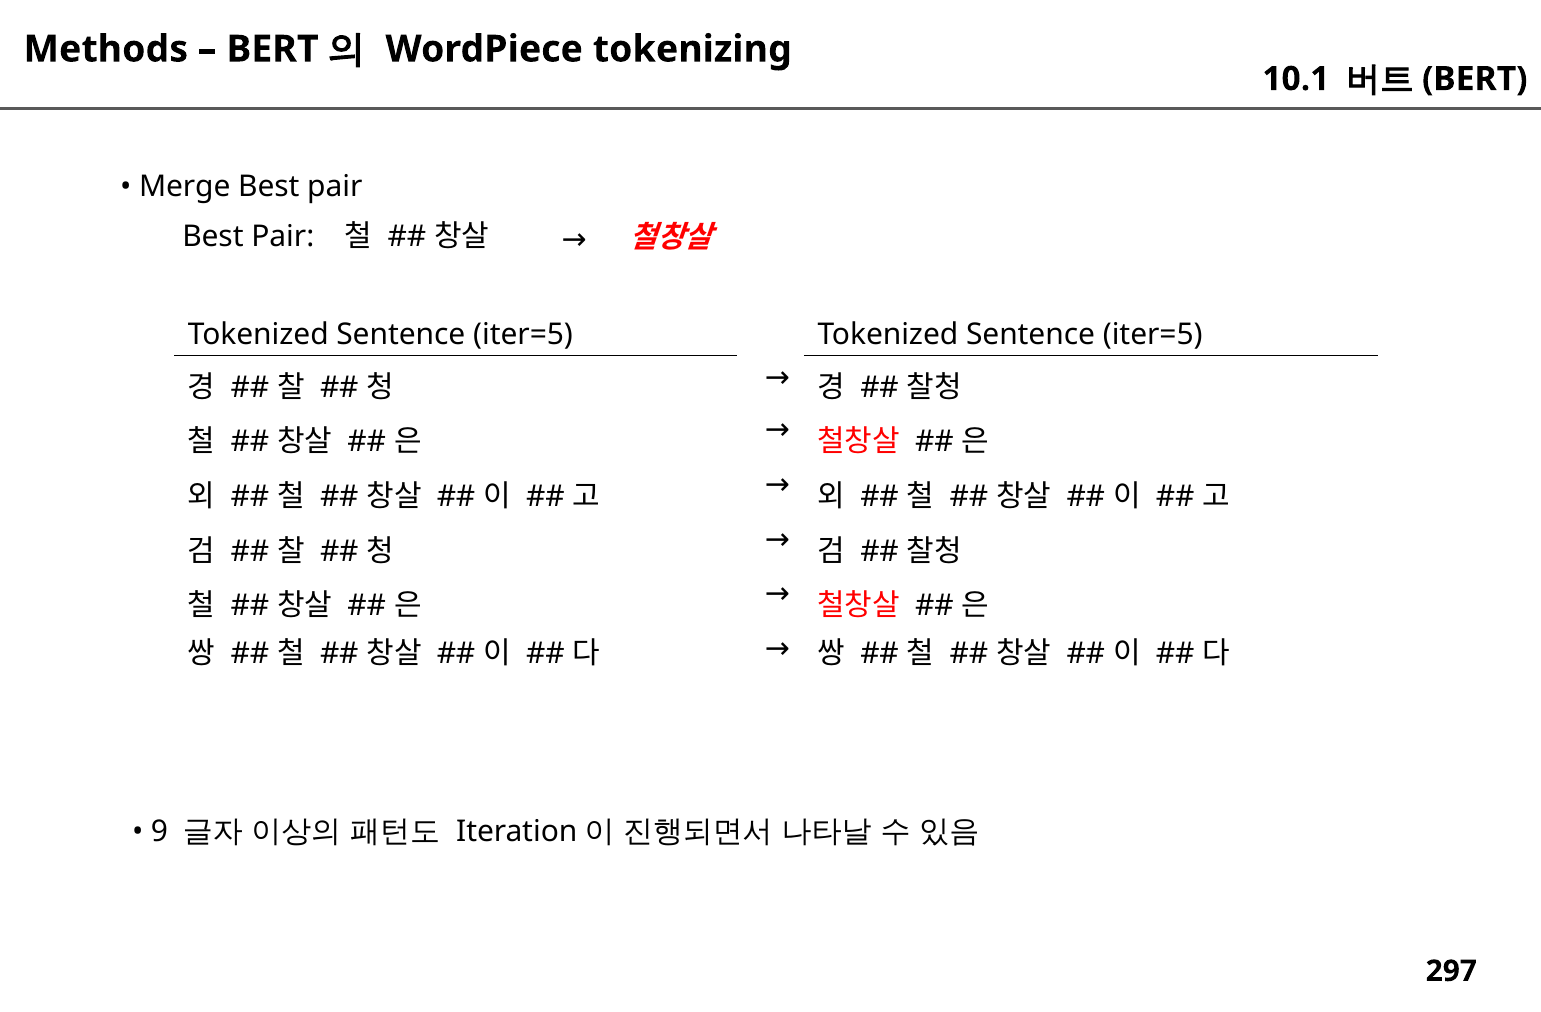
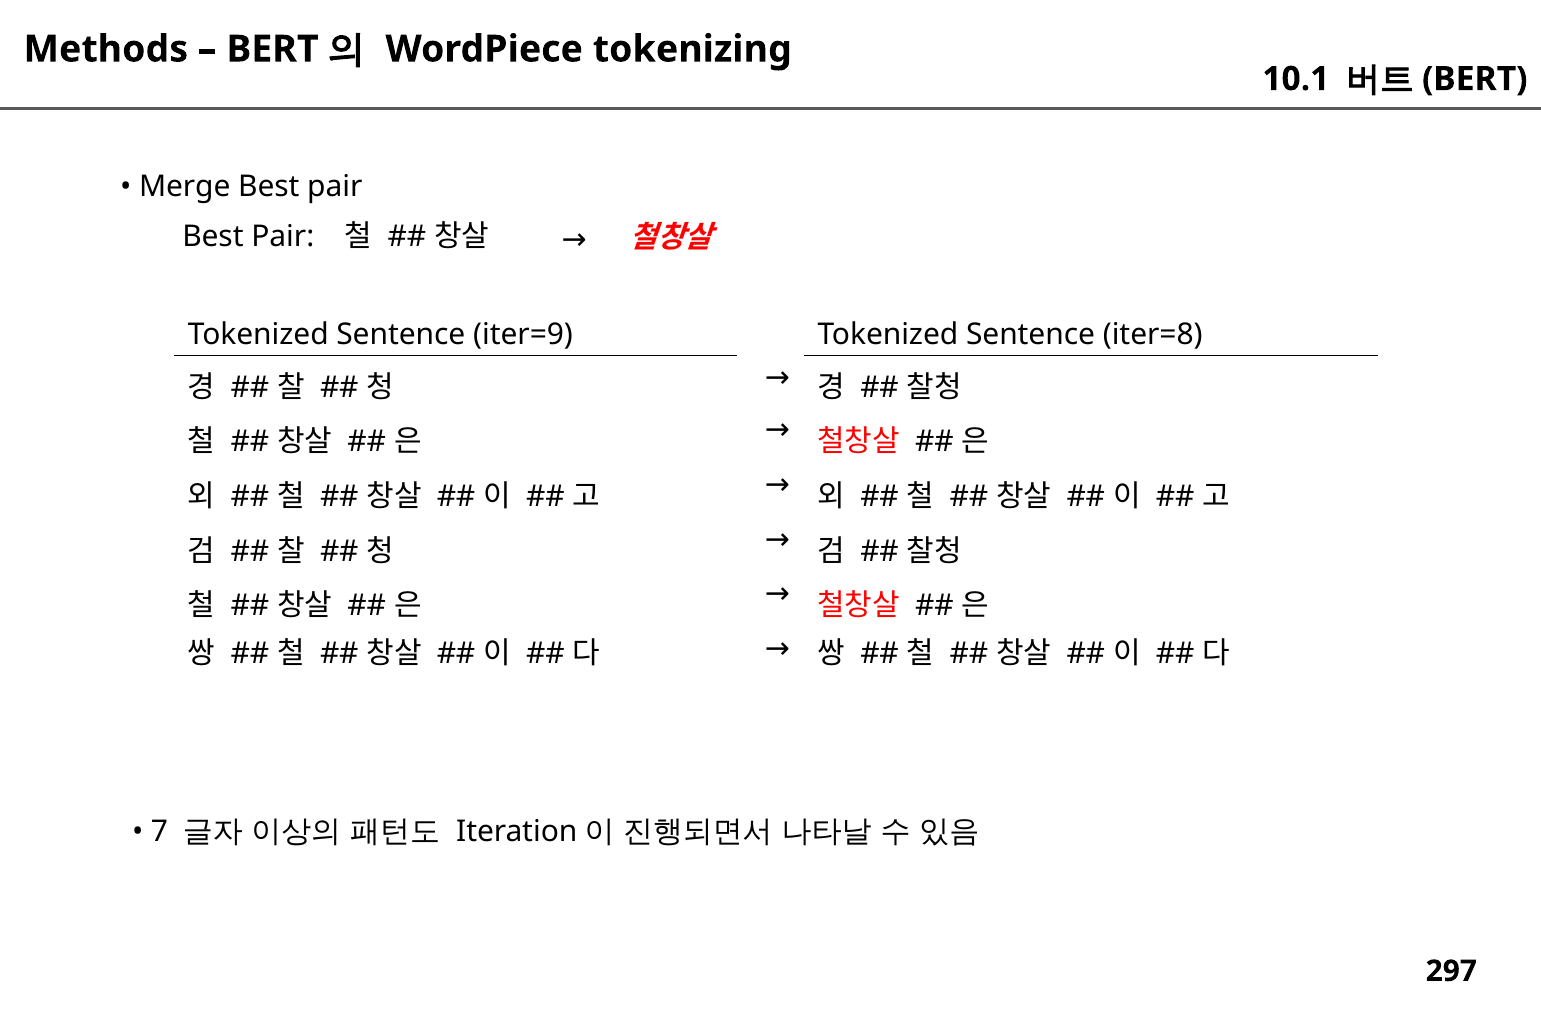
iter=5 at (523, 335): iter=5 -> iter=9
iter=5 at (1153, 335): iter=5 -> iter=8
9: 9 -> 7
